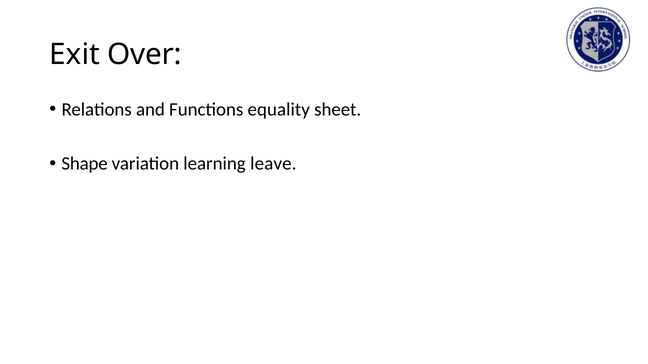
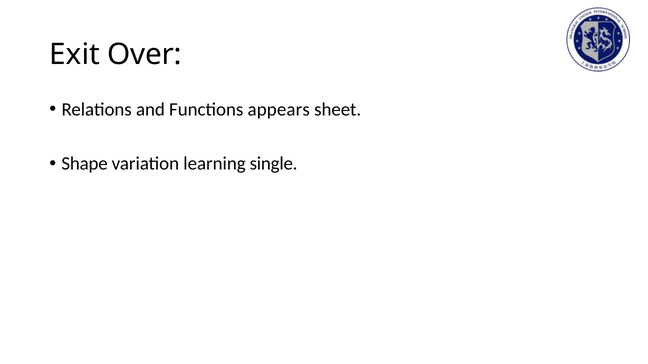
equality: equality -> appears
leave: leave -> single
